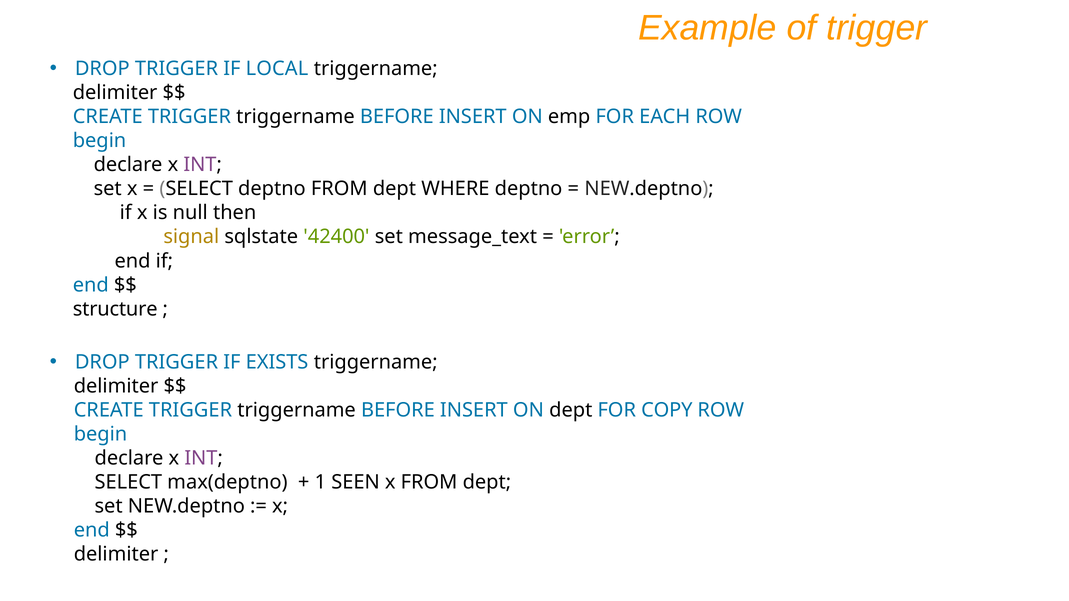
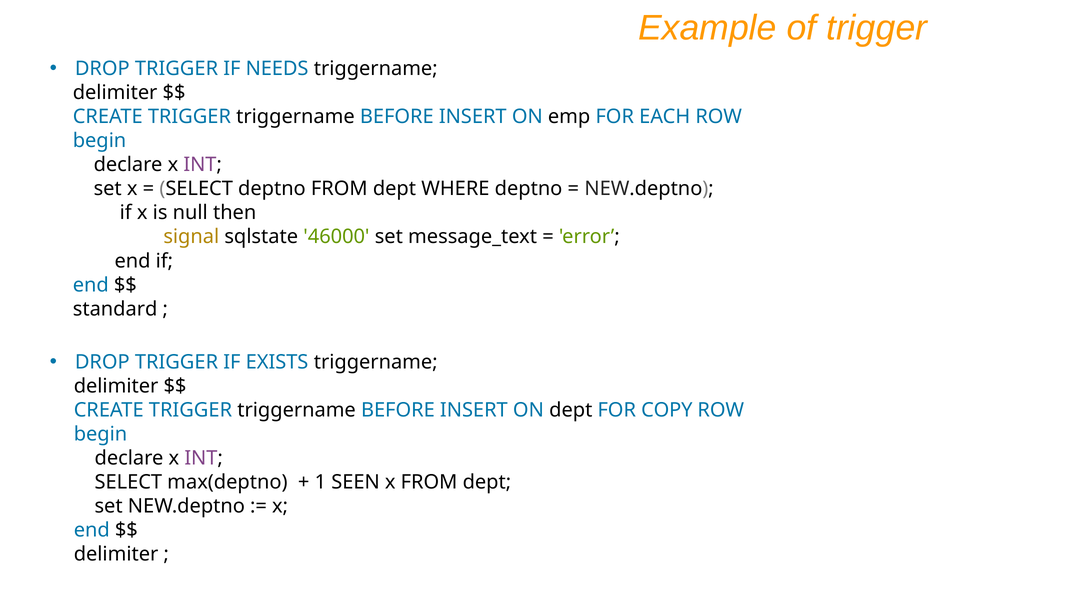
LOCAL: LOCAL -> NEEDS
42400: 42400 -> 46000
structure: structure -> standard
